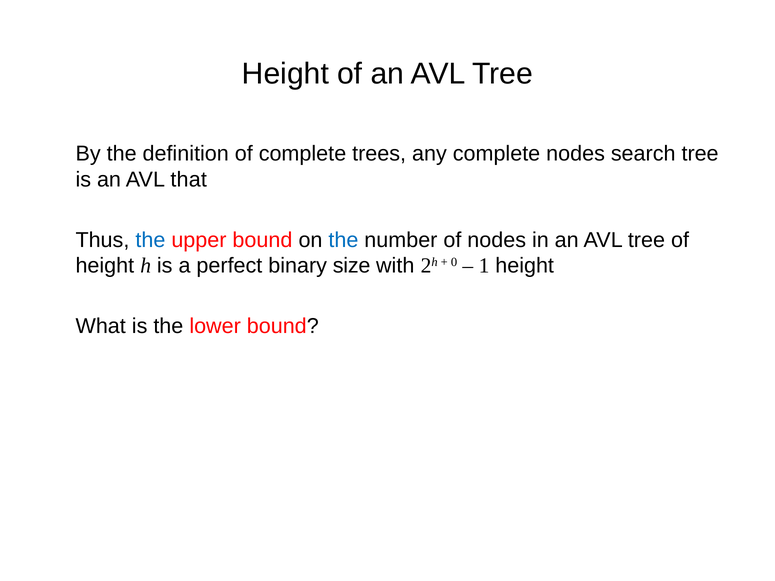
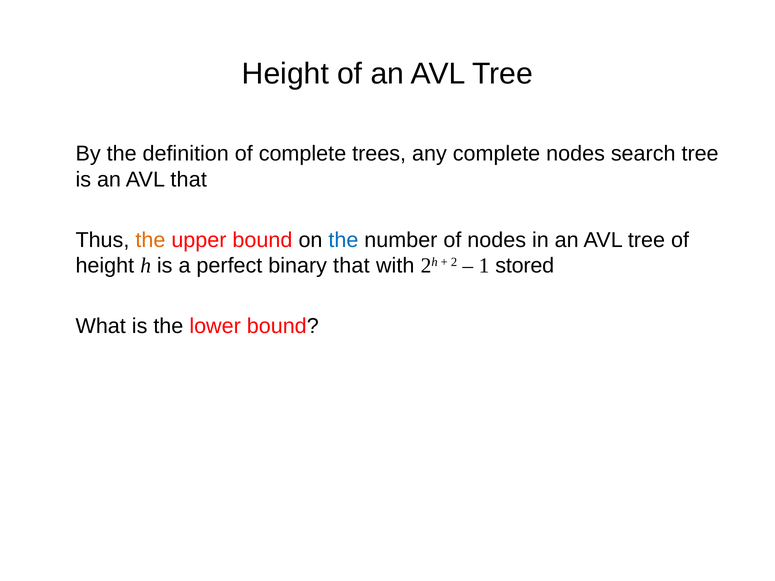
the at (150, 240) colour: blue -> orange
binary size: size -> that
0: 0 -> 2
1 height: height -> stored
